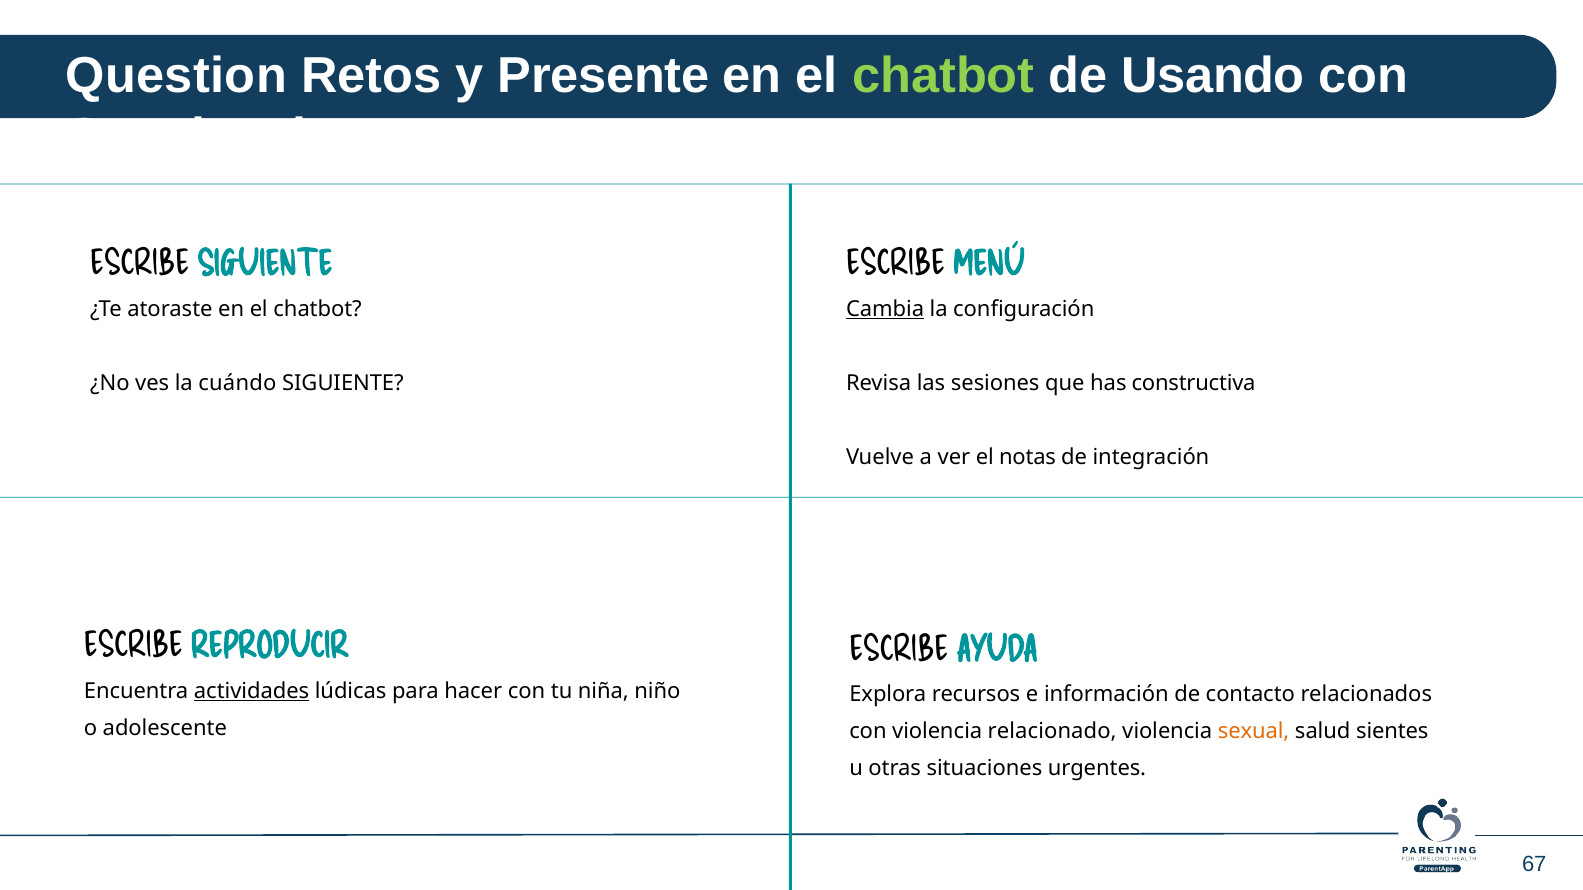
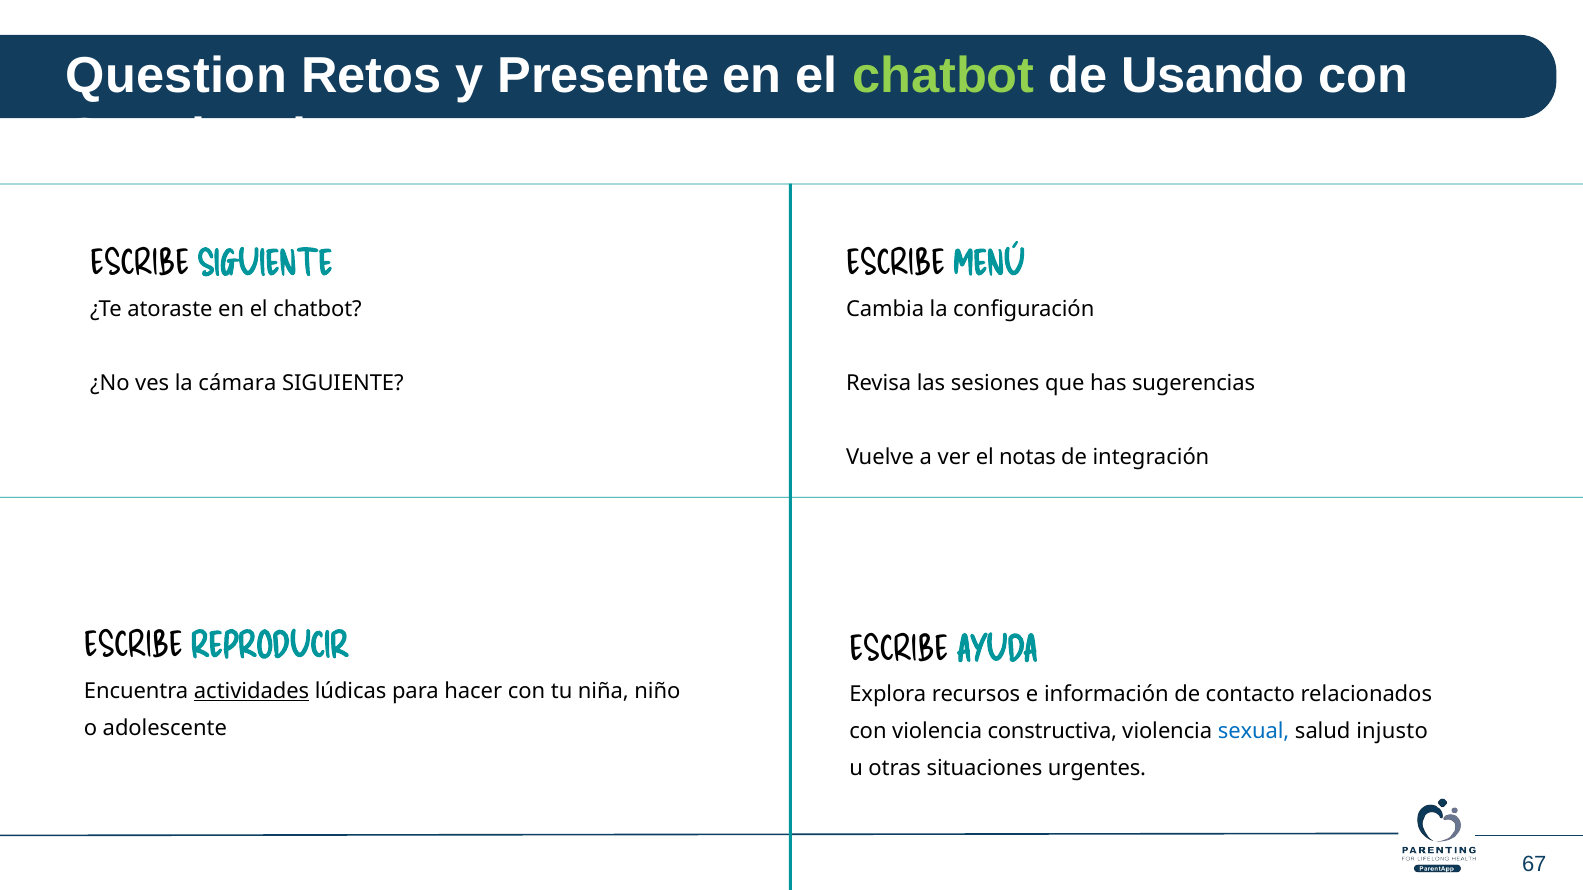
Cambia underline: present -> none
cuándo: cuándo -> cámara
constructiva: constructiva -> sugerencias
relacionado: relacionado -> constructiva
sexual colour: orange -> blue
sientes: sientes -> injusto
